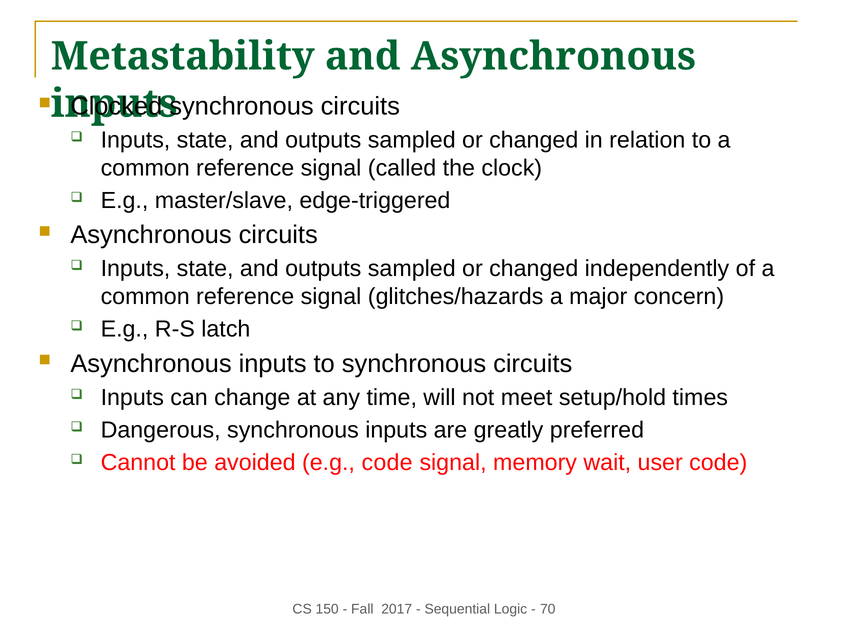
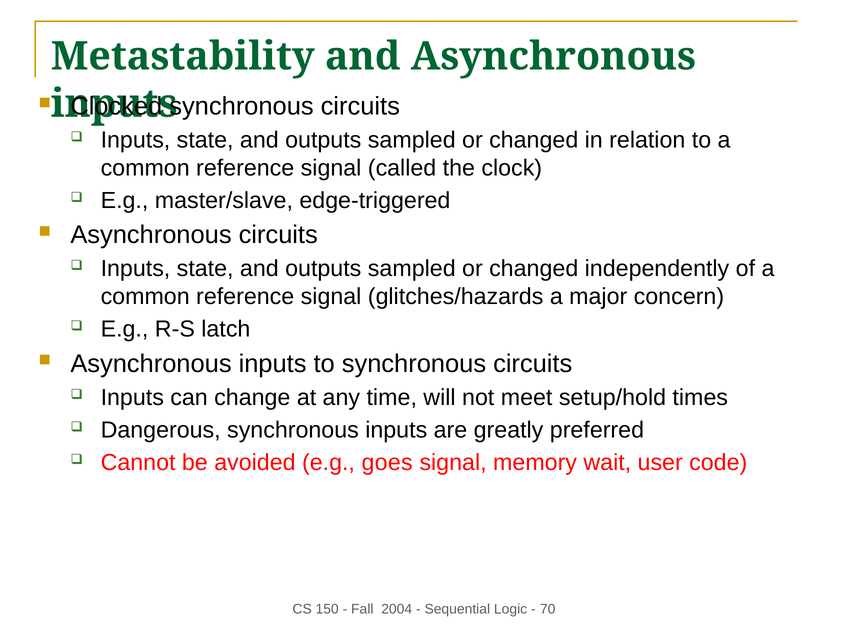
e.g code: code -> goes
2017: 2017 -> 2004
